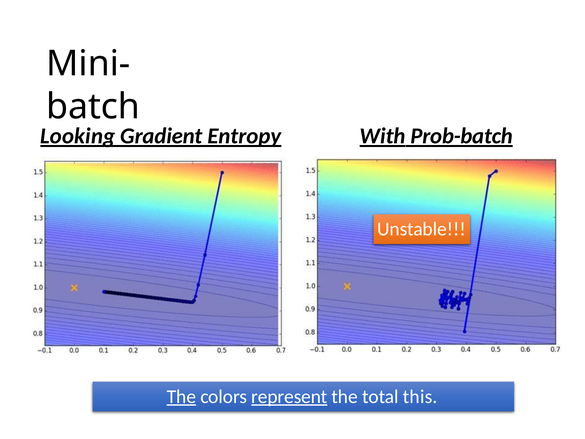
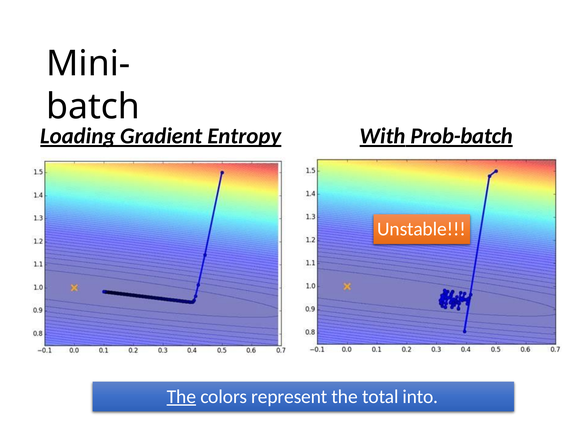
Looking: Looking -> Loading
represent underline: present -> none
this: this -> into
